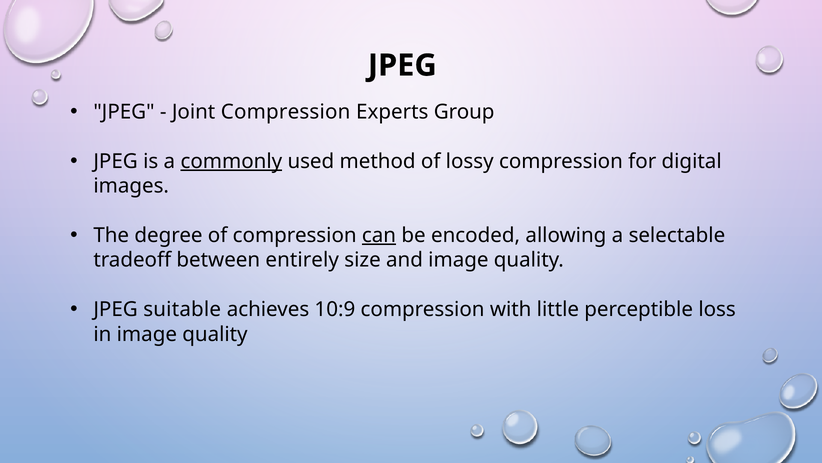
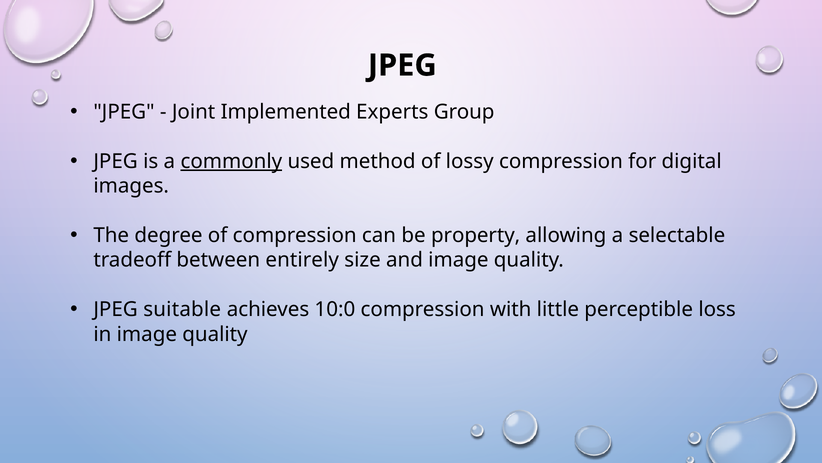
Joint Compression: Compression -> Implemented
can underline: present -> none
encoded: encoded -> property
10:9: 10:9 -> 10:0
